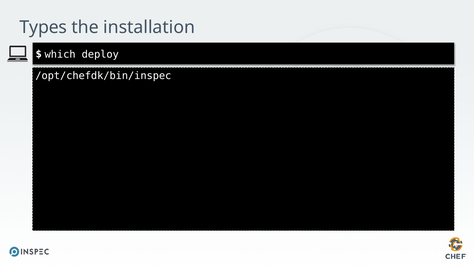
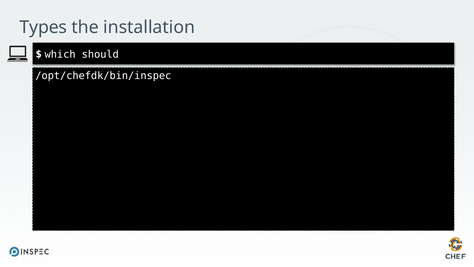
deploy: deploy -> should
